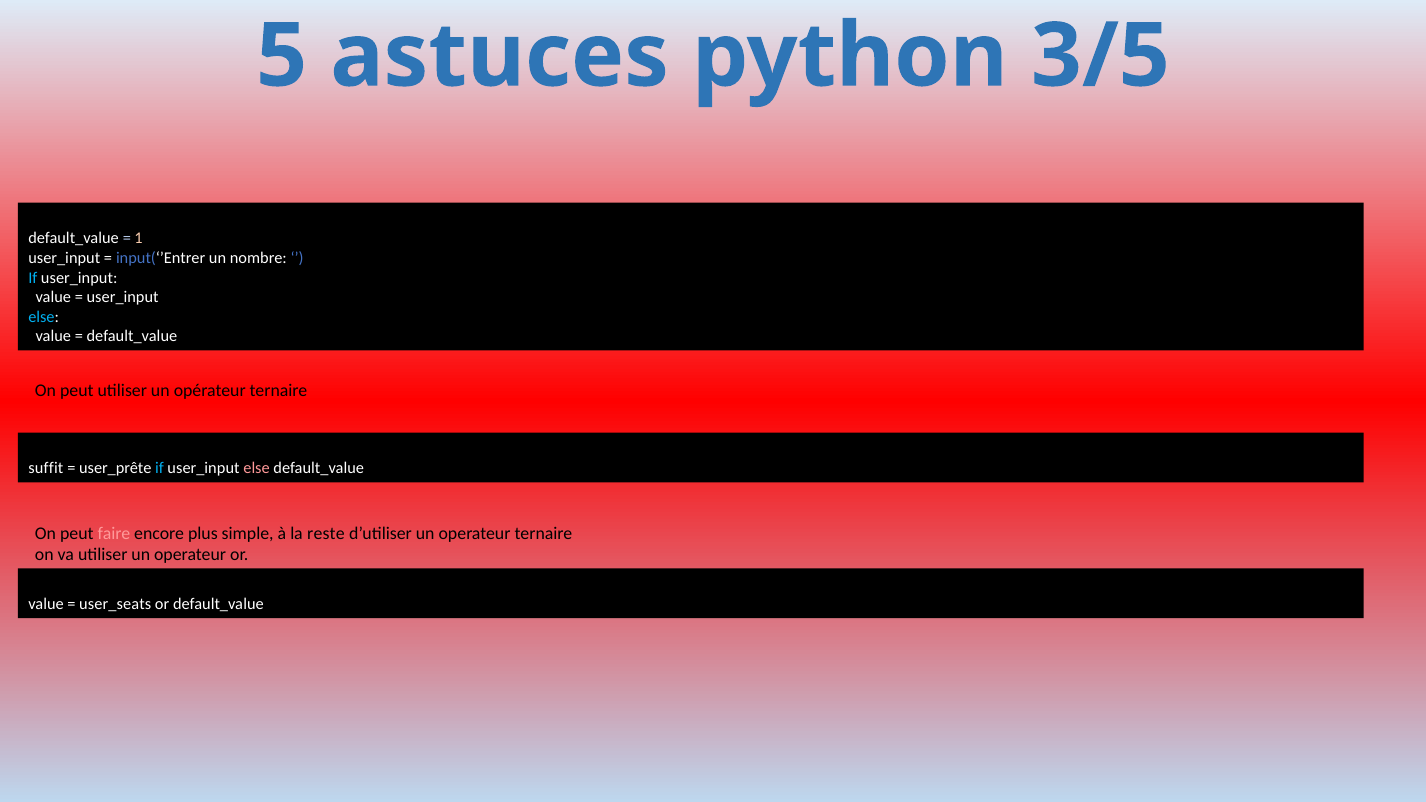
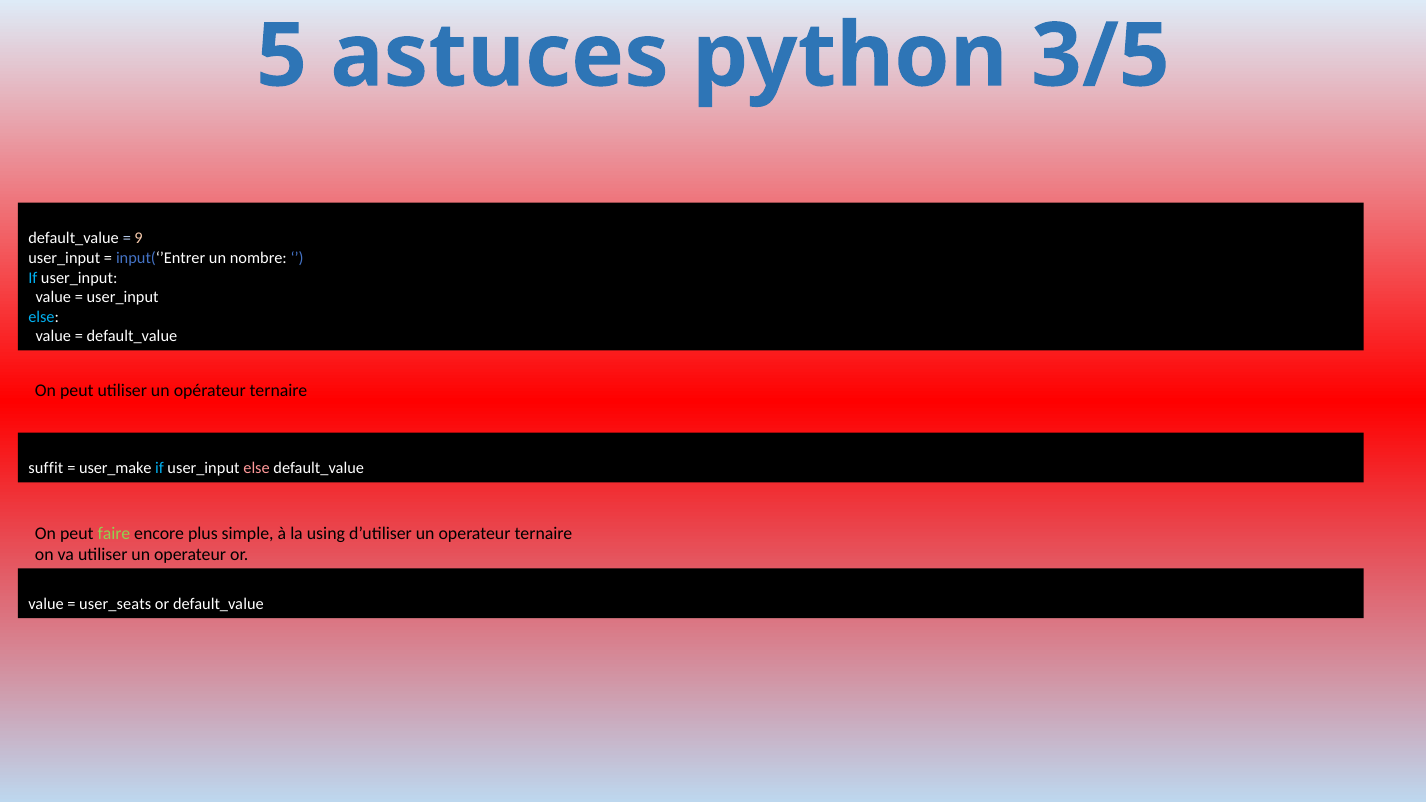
1: 1 -> 9
user_prête: user_prête -> user_make
faire colour: pink -> light green
reste: reste -> using
